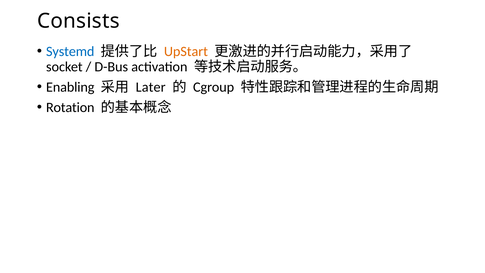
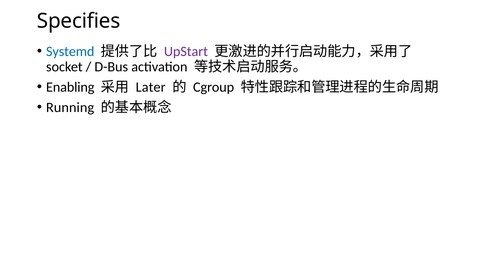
Consists: Consists -> Specifies
UpStart colour: orange -> purple
Rotation: Rotation -> Running
